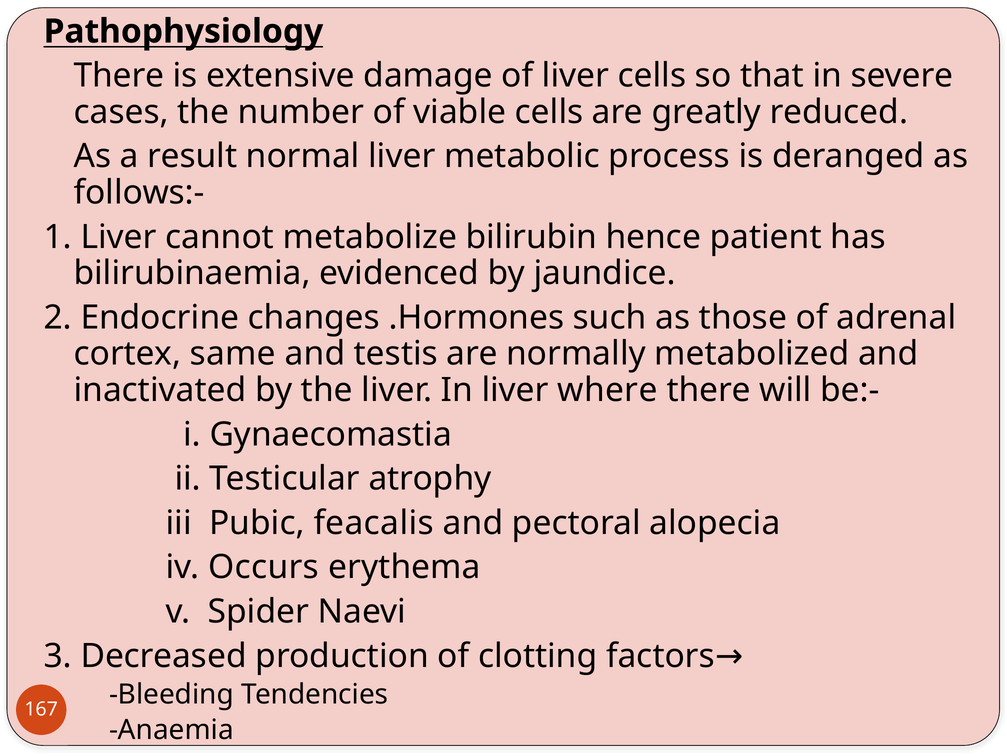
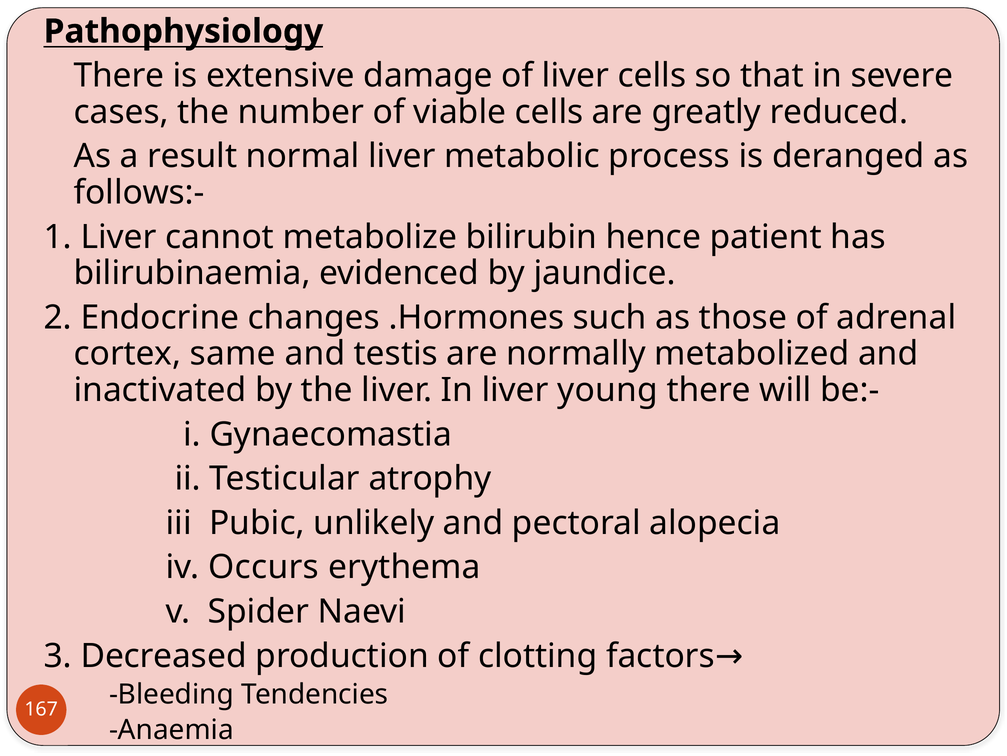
where: where -> young
feacalis: feacalis -> unlikely
